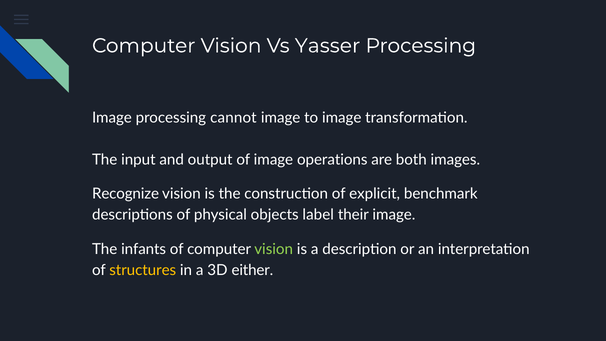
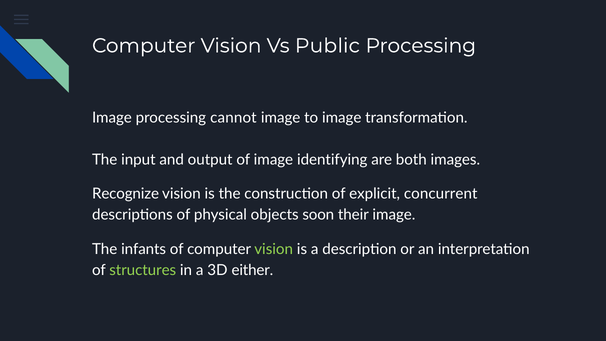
Yasser: Yasser -> Public
operations: operations -> identifying
benchmark: benchmark -> concurrent
label: label -> soon
structures colour: yellow -> light green
